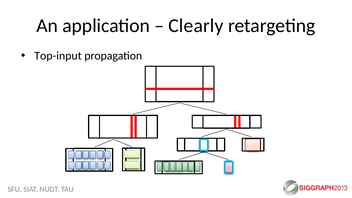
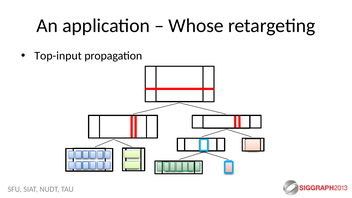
Clearly: Clearly -> Whose
